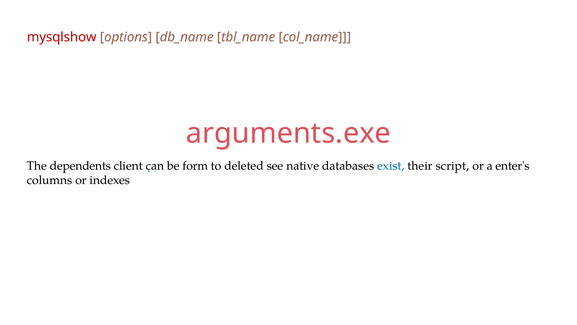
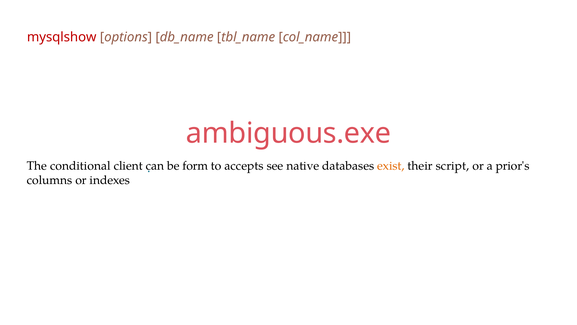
arguments.exe: arguments.exe -> ambiguous.exe
dependents: dependents -> conditional
deleted: deleted -> accepts
exist colour: blue -> orange
enter's: enter's -> prior's
